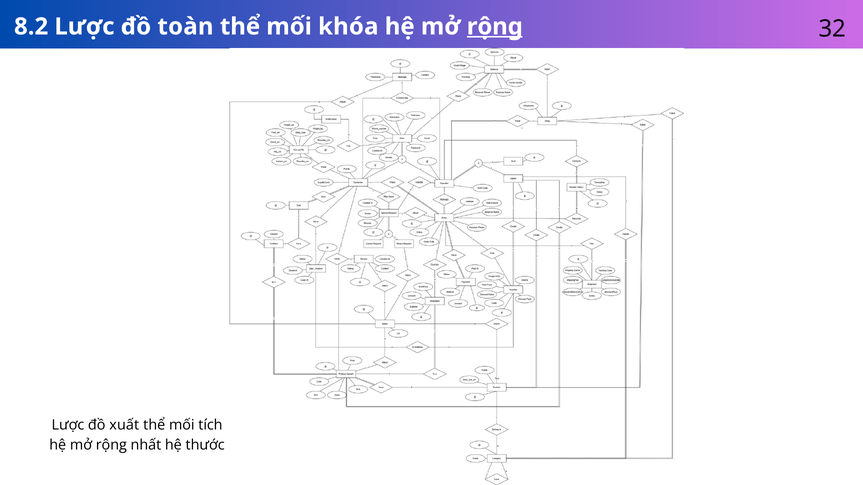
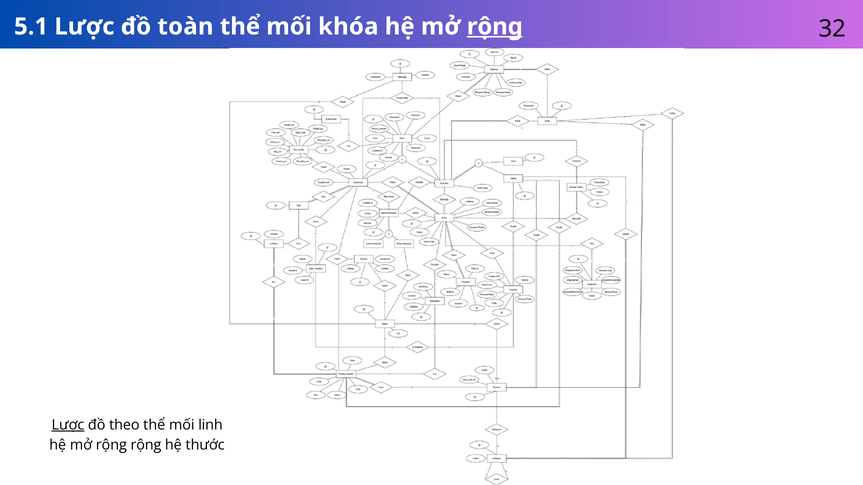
8.2: 8.2 -> 5.1
Lược at (68, 425) underline: none -> present
xuất: xuất -> theo
tích: tích -> linh
rộng nhất: nhất -> rộng
